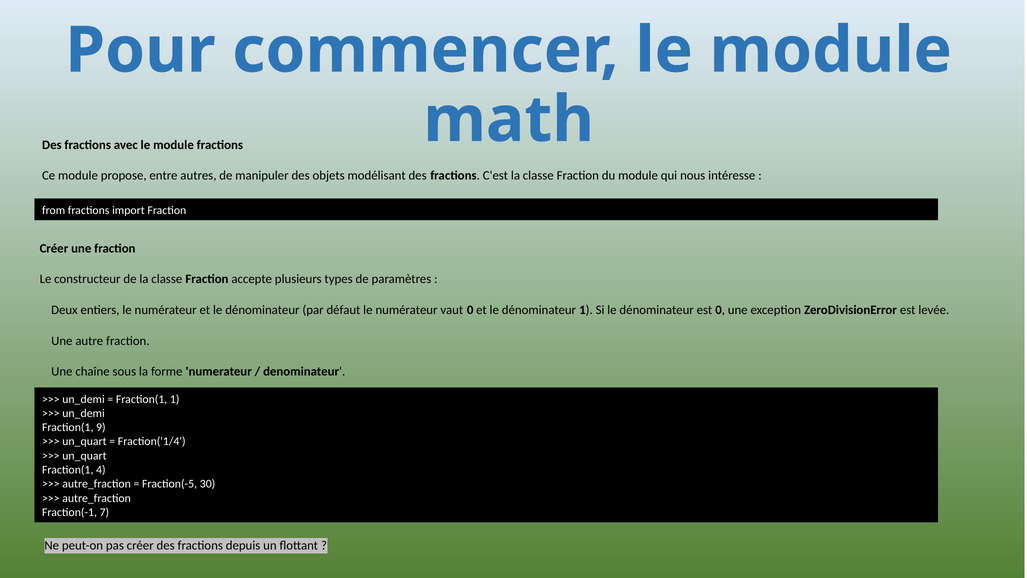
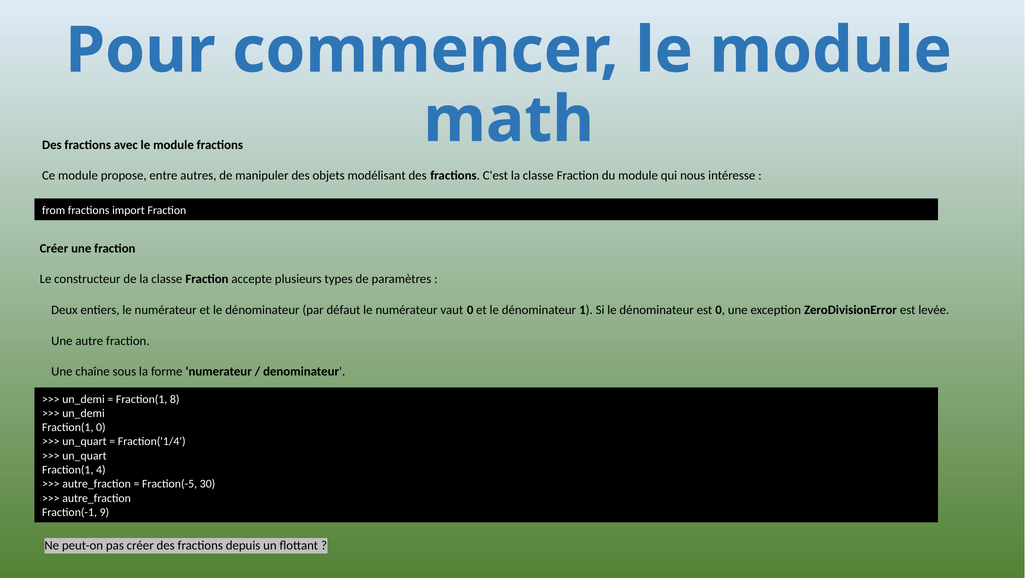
Fraction(1 1: 1 -> 8
Fraction(1 9: 9 -> 0
7: 7 -> 9
